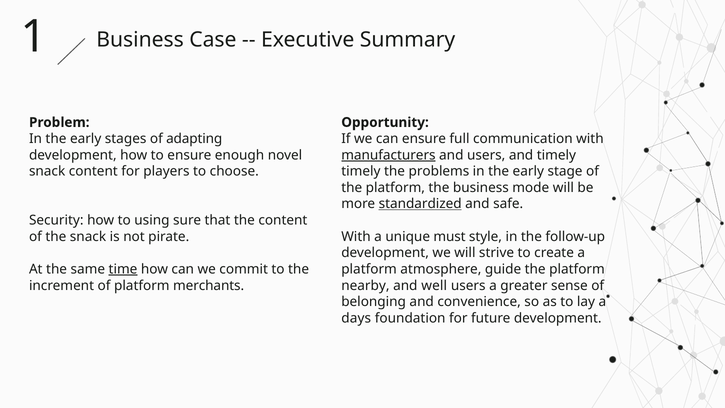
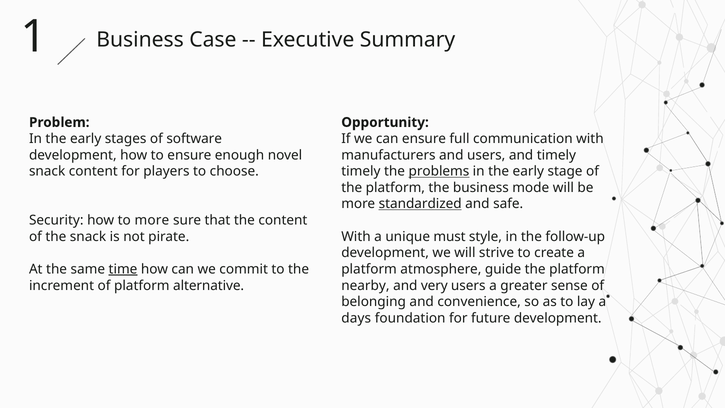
adapting: adapting -> software
manufacturers underline: present -> none
problems underline: none -> present
to using: using -> more
merchants: merchants -> alternative
well: well -> very
